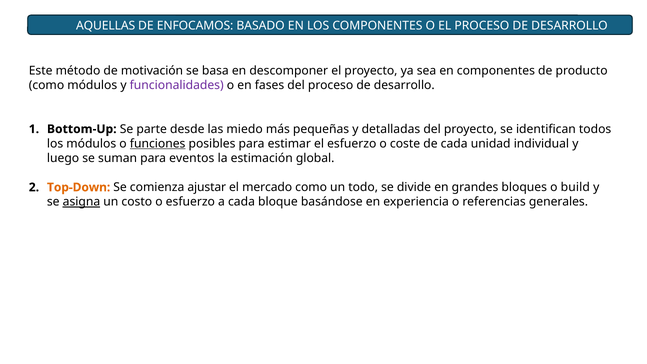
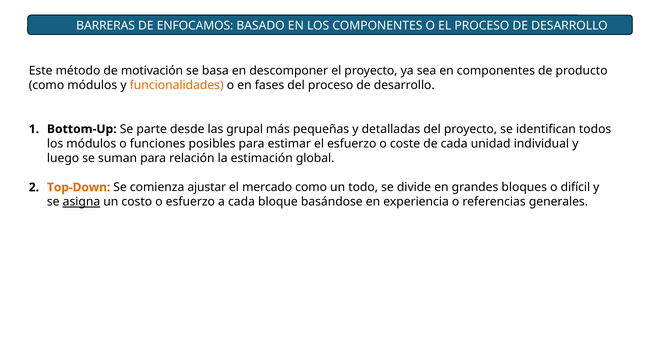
AQUELLAS: AQUELLAS -> BARRERAS
funcionalidades colour: purple -> orange
miedo: miedo -> grupal
funciones underline: present -> none
eventos: eventos -> relación
build: build -> difícil
